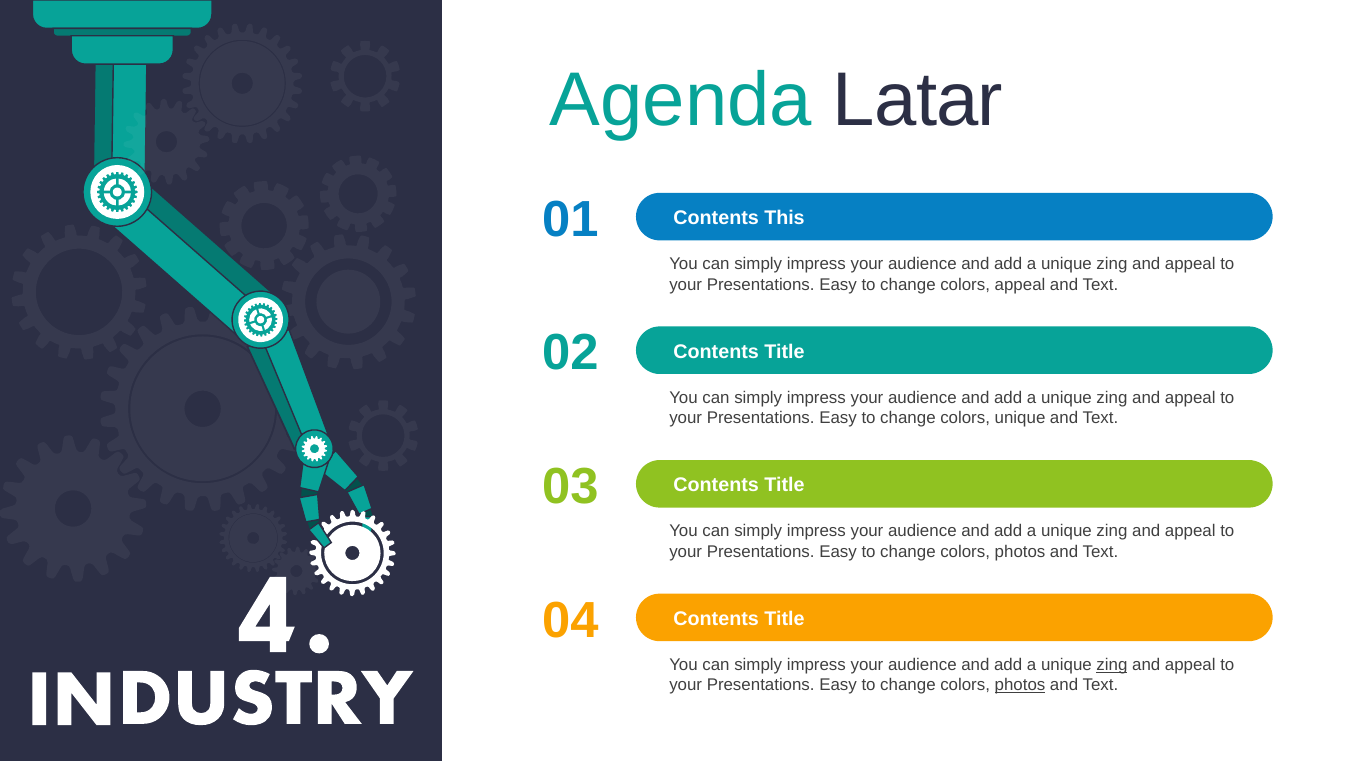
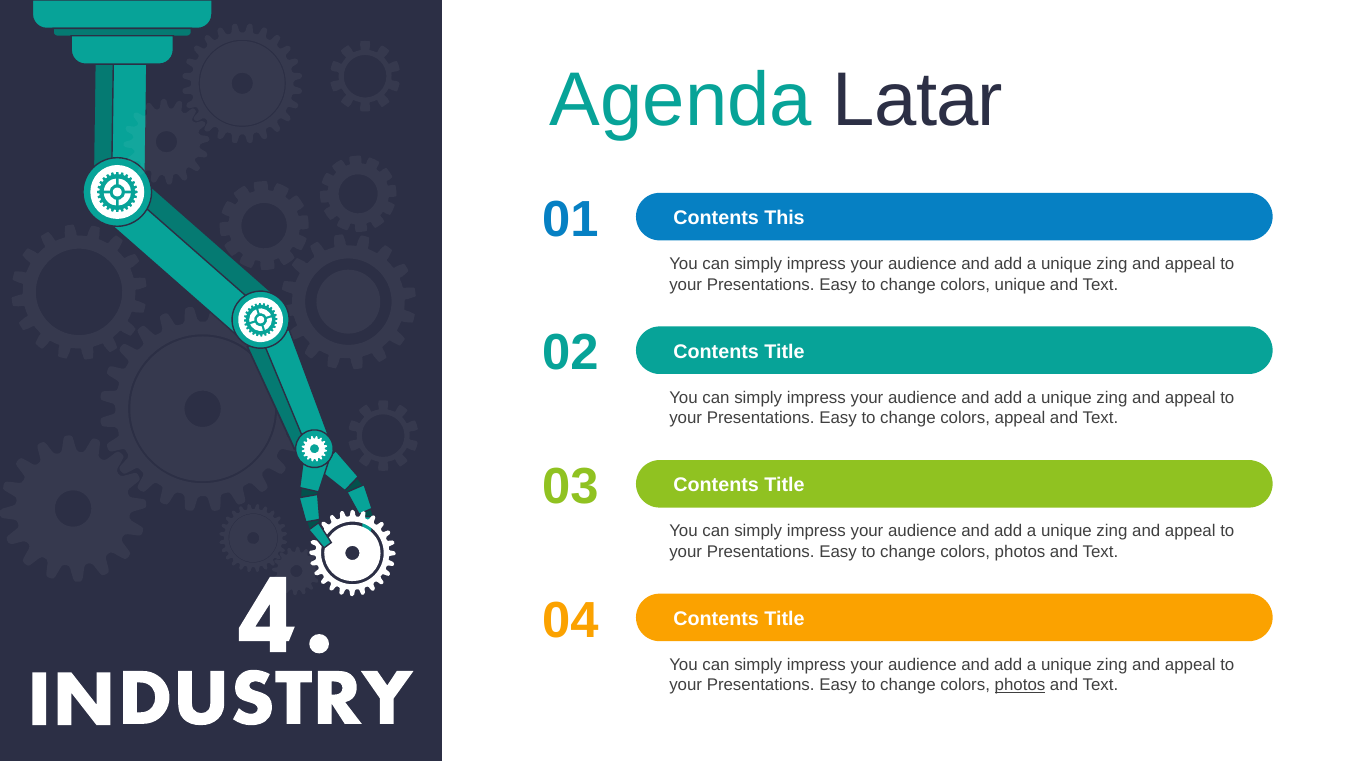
colors appeal: appeal -> unique
colors unique: unique -> appeal
zing at (1112, 665) underline: present -> none
